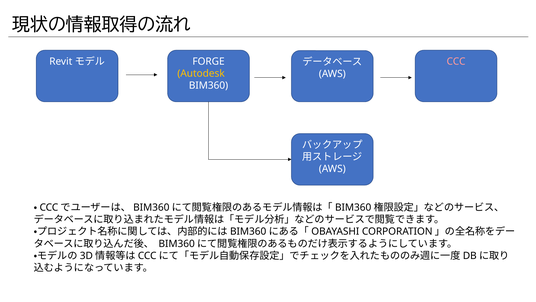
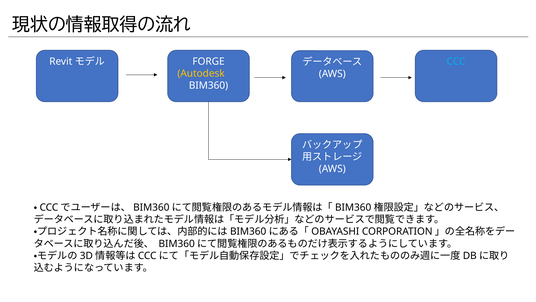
CCC colour: pink -> light blue
